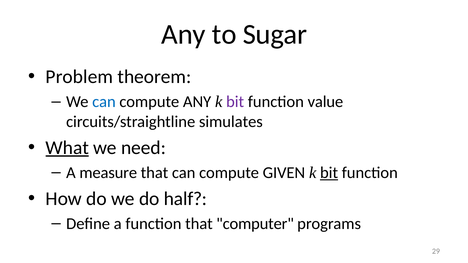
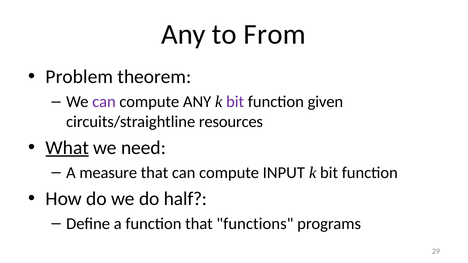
Sugar: Sugar -> From
can at (104, 102) colour: blue -> purple
value: value -> given
simulates: simulates -> resources
GIVEN: GIVEN -> INPUT
bit at (329, 173) underline: present -> none
computer: computer -> functions
